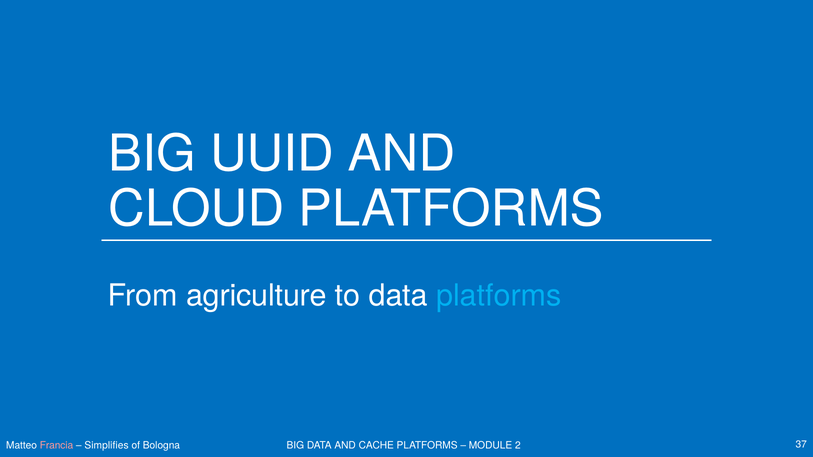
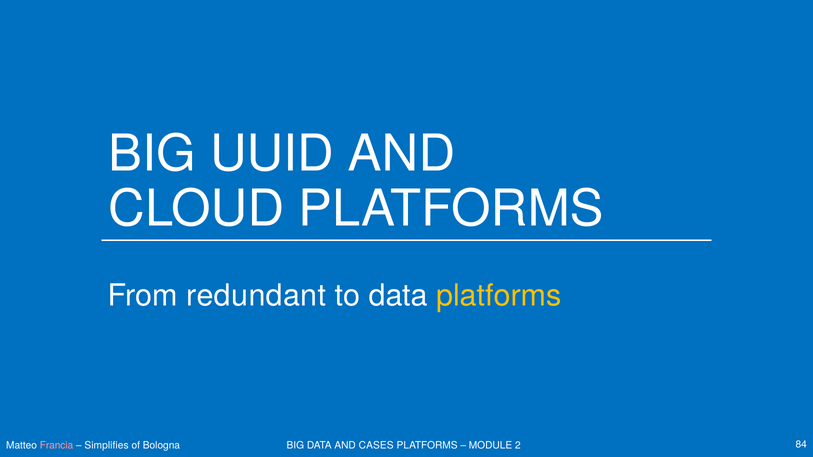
agriculture: agriculture -> redundant
platforms at (499, 296) colour: light blue -> yellow
CACHE: CACHE -> CASES
37: 37 -> 84
